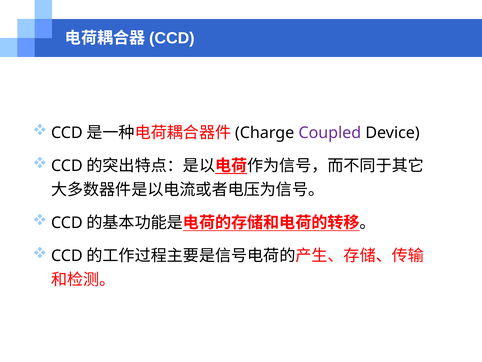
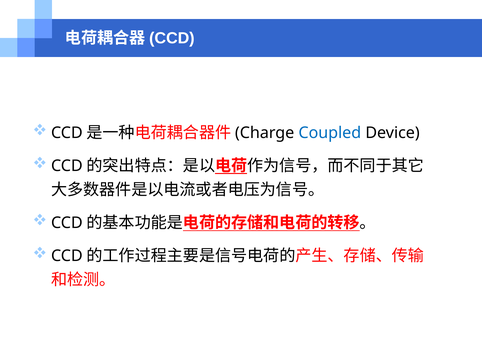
Coupled colour: purple -> blue
